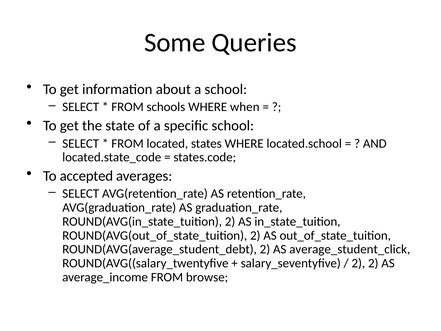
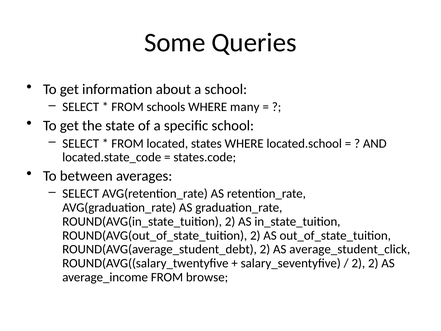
when: when -> many
accepted: accepted -> between
